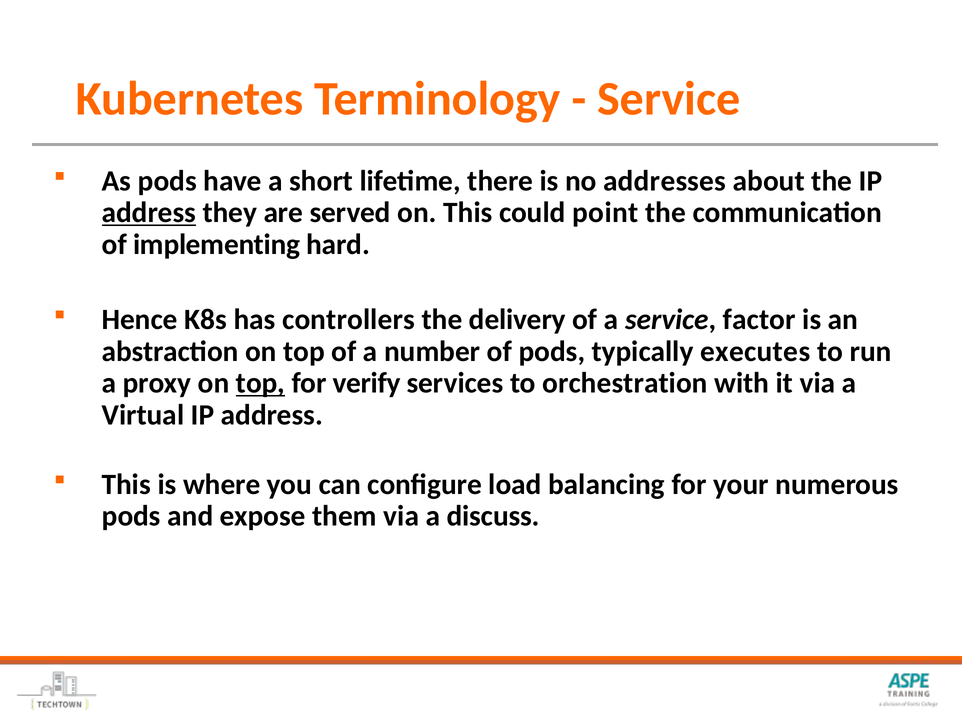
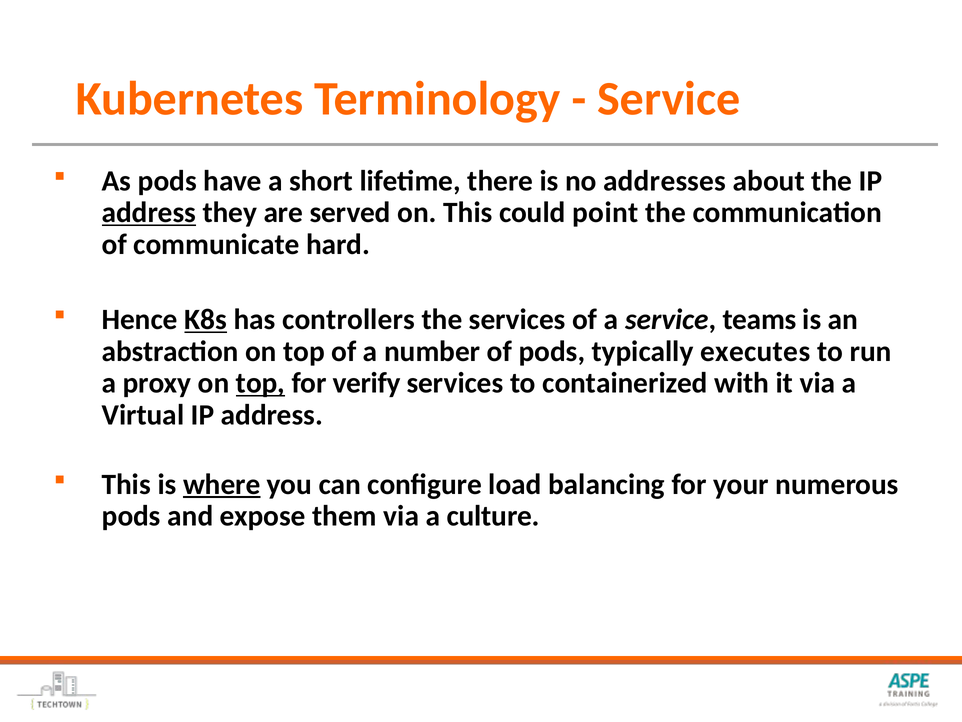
implementing: implementing -> communicate
K8s underline: none -> present
the delivery: delivery -> services
factor: factor -> teams
orchestration: orchestration -> containerized
where underline: none -> present
discuss: discuss -> culture
